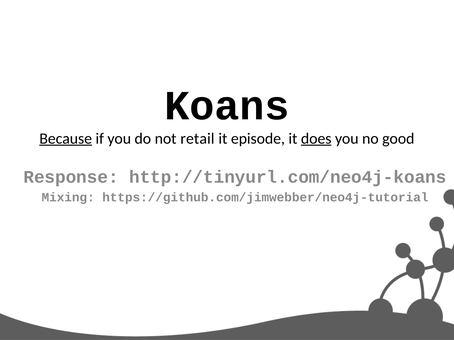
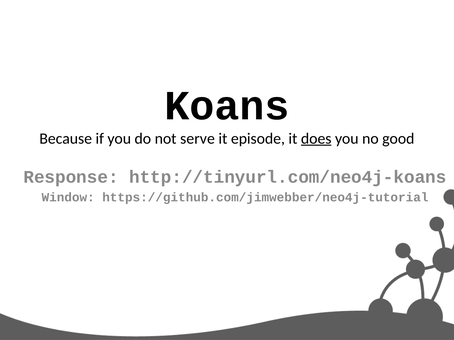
Because underline: present -> none
retail: retail -> serve
Mixing: Mixing -> Window
